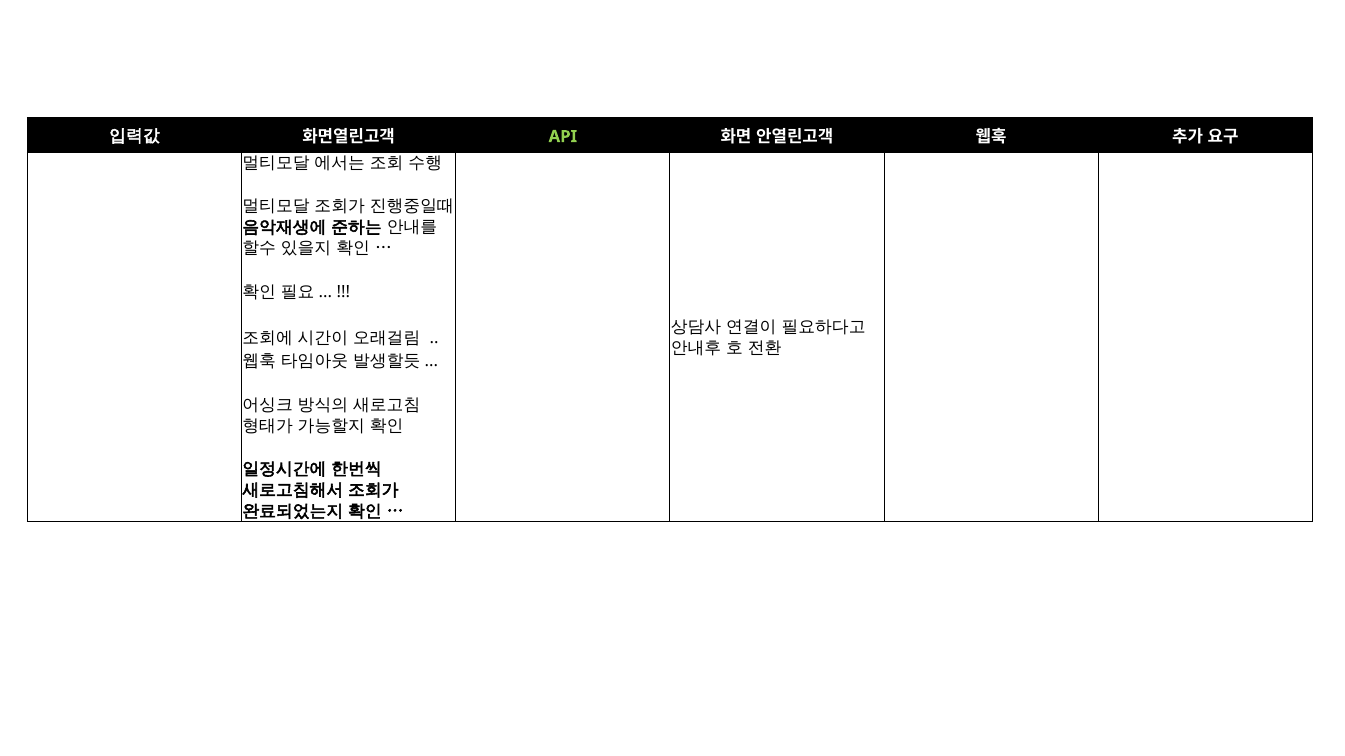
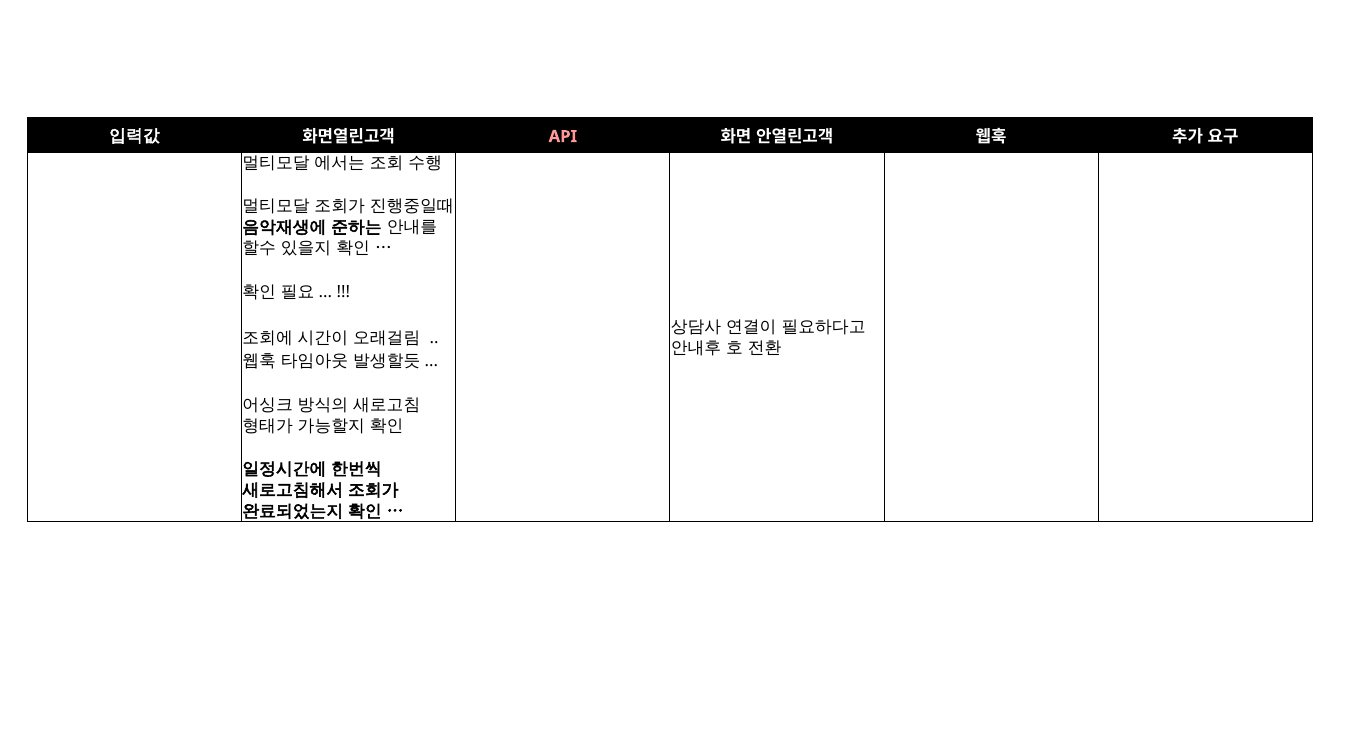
API colour: light green -> pink
